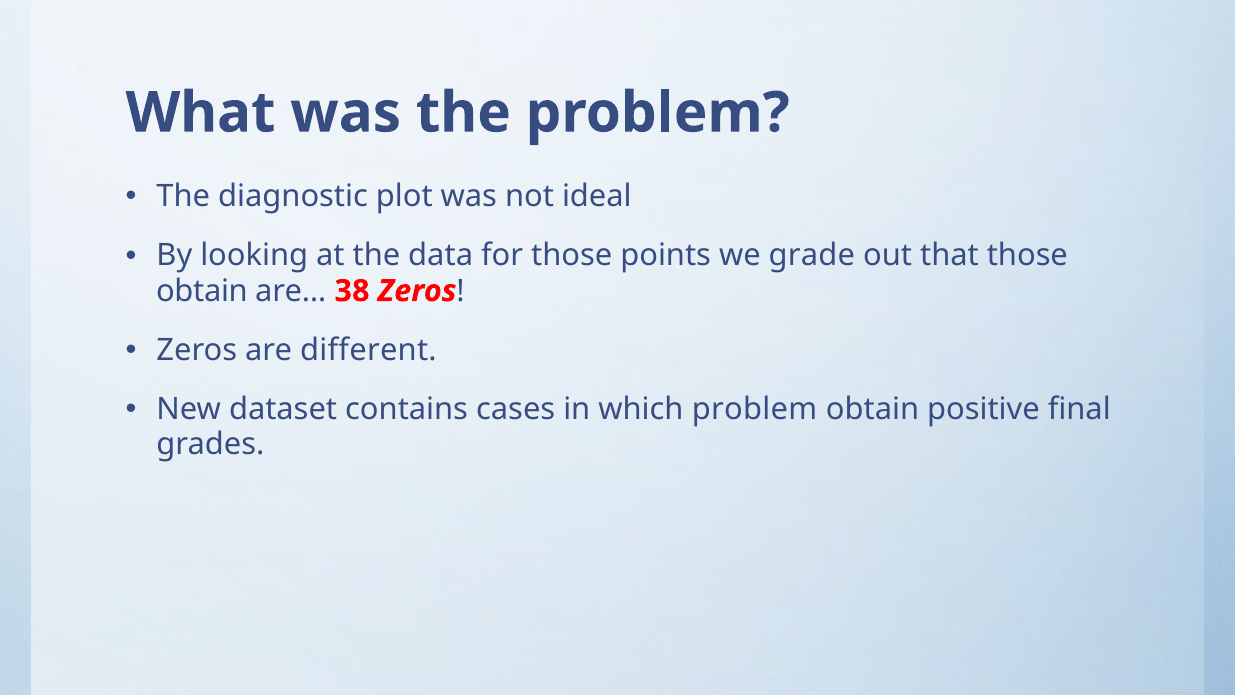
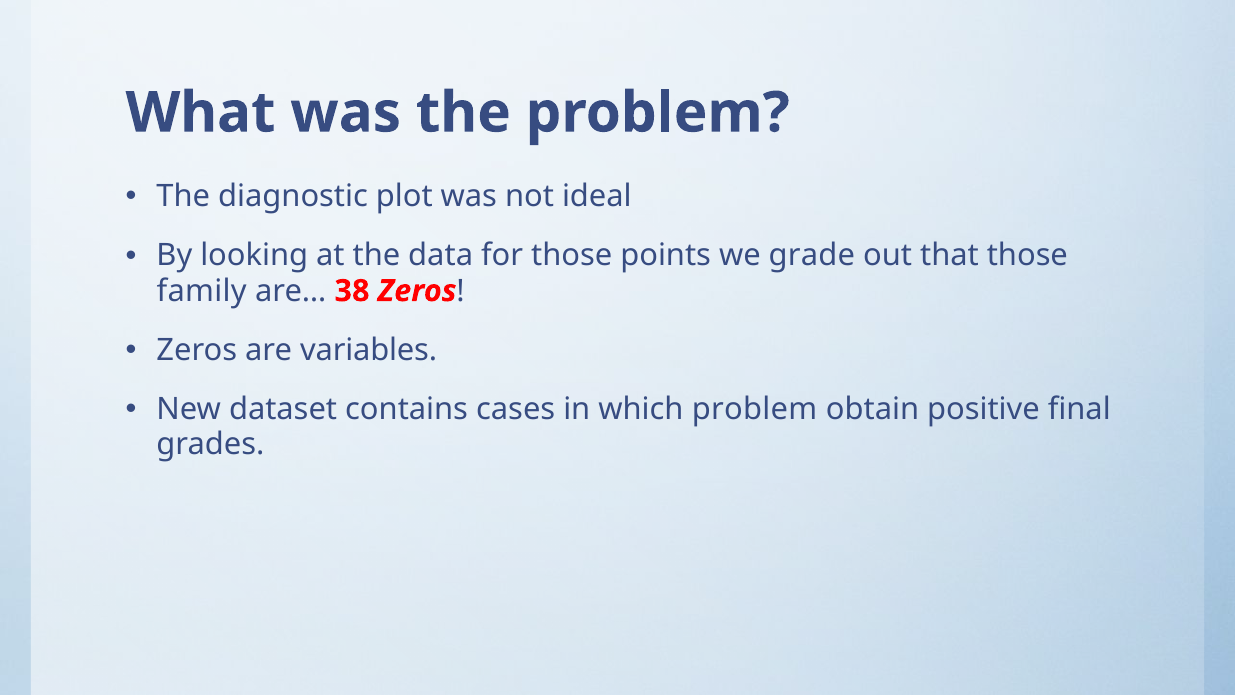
obtain at (202, 291): obtain -> family
different: different -> variables
